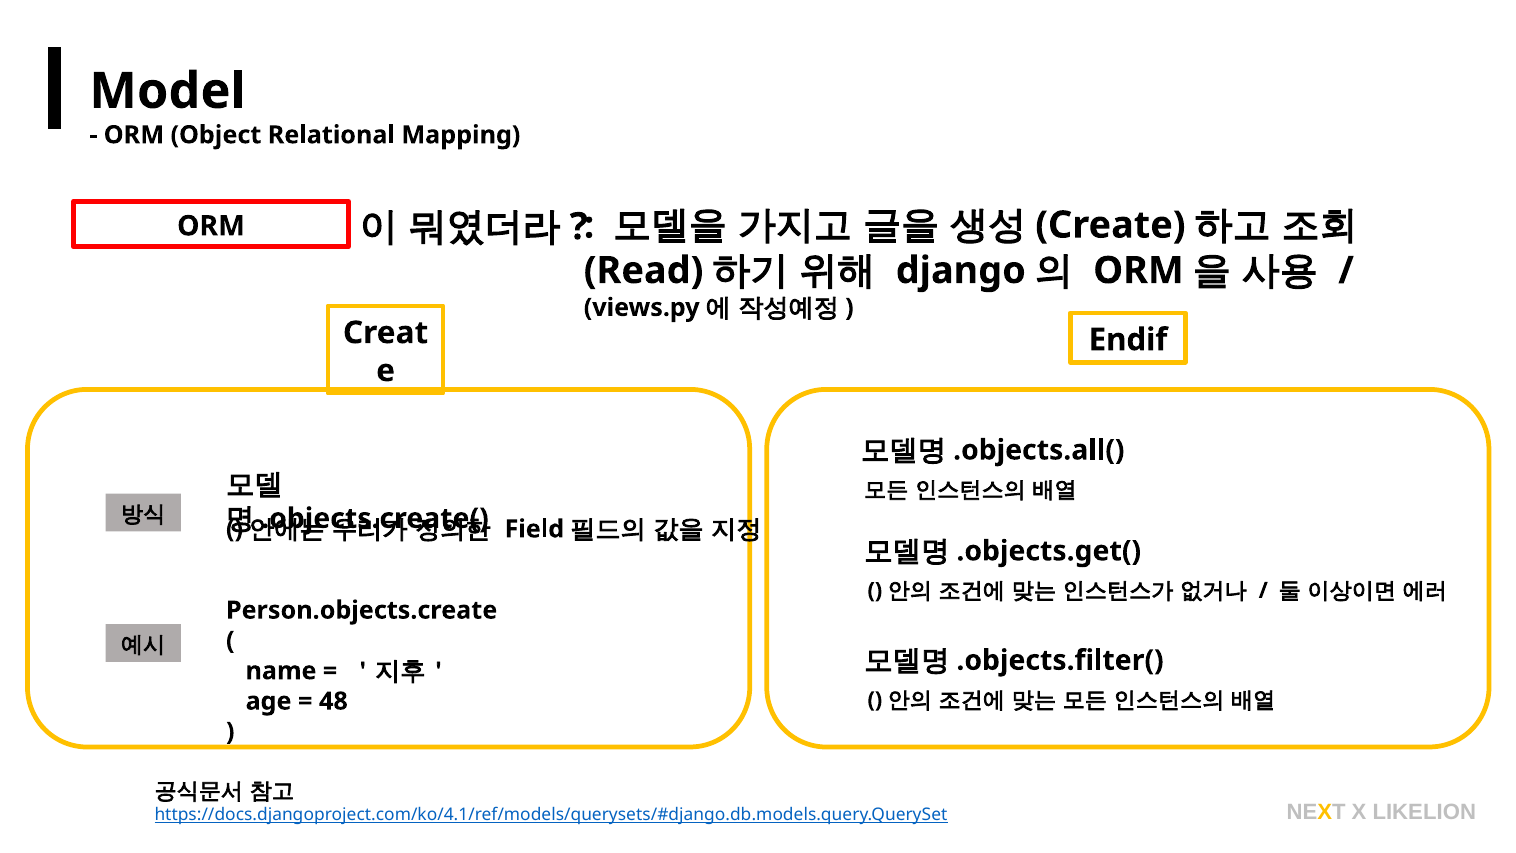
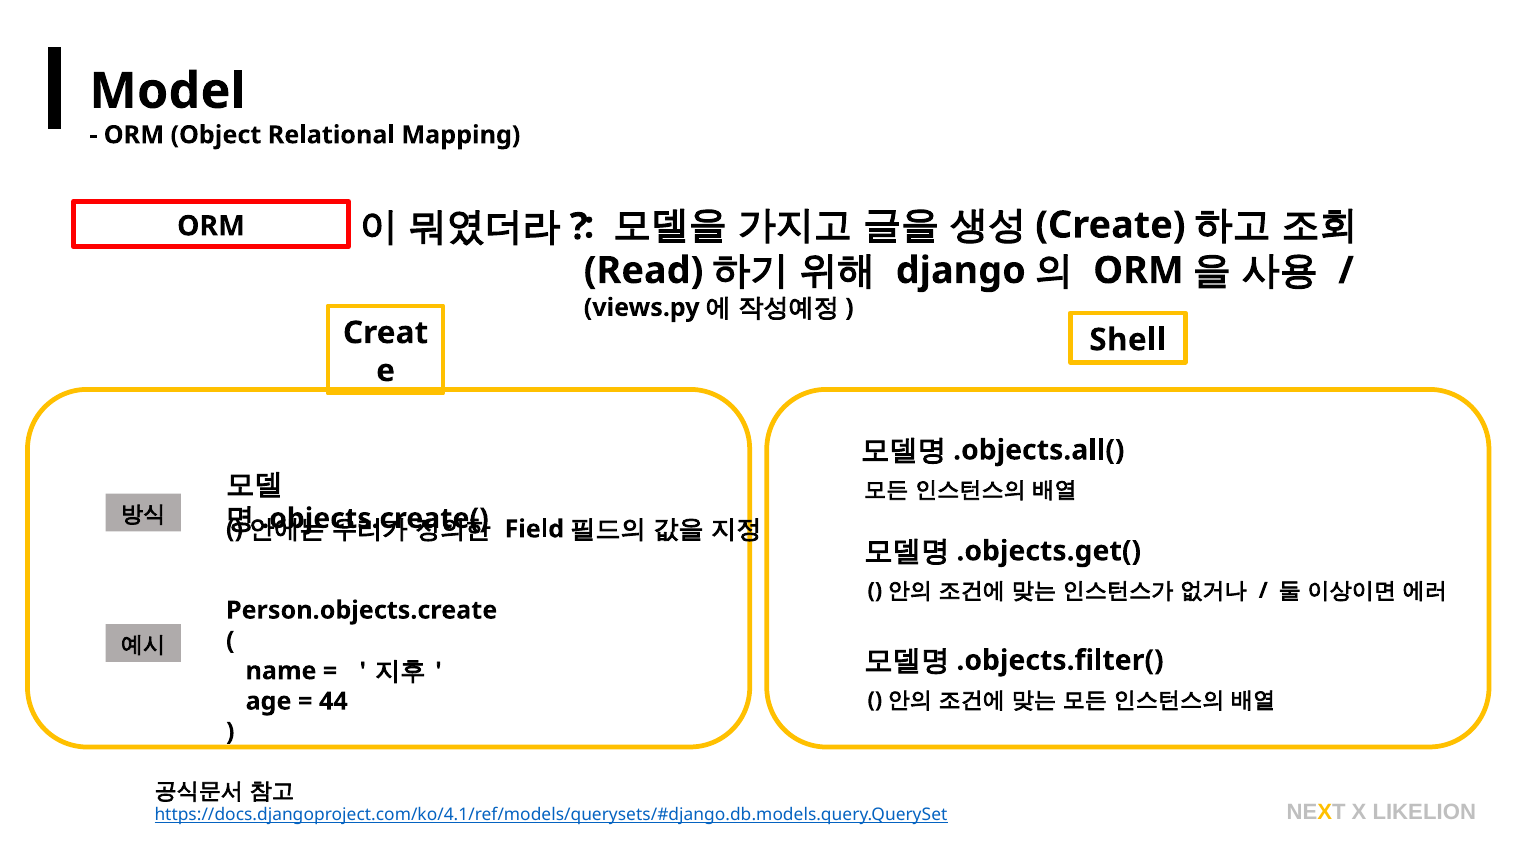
Endif: Endif -> Shell
48: 48 -> 44
